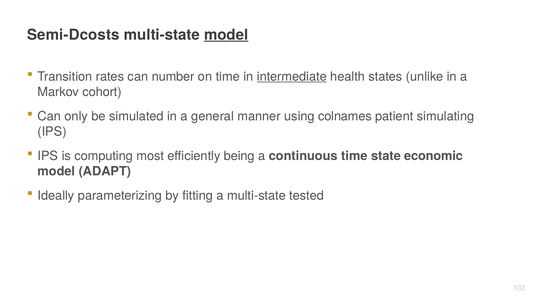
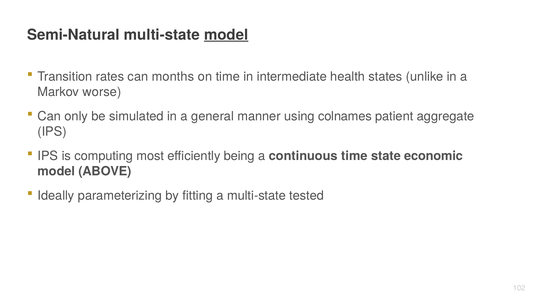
Semi-Dcosts: Semi-Dcosts -> Semi-Natural
number: number -> months
intermediate underline: present -> none
cohort: cohort -> worse
simulating: simulating -> aggregate
ADAPT: ADAPT -> ABOVE
